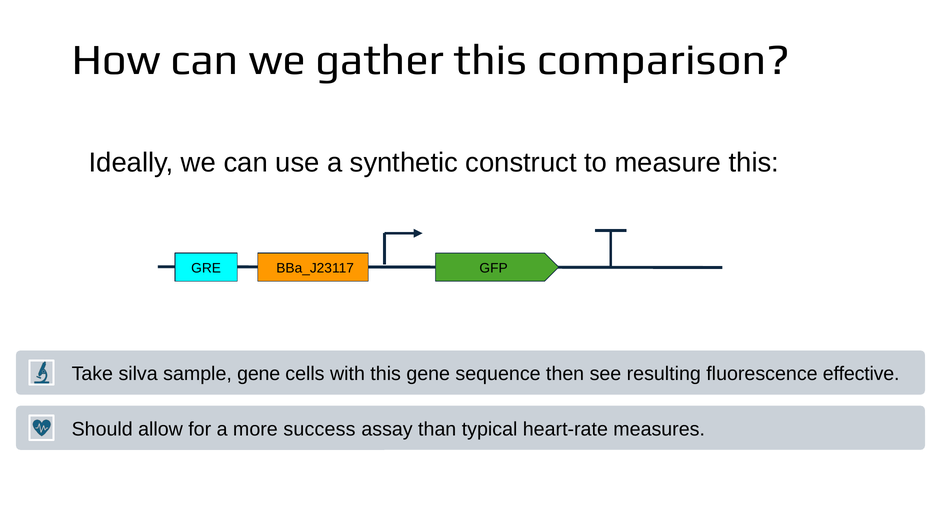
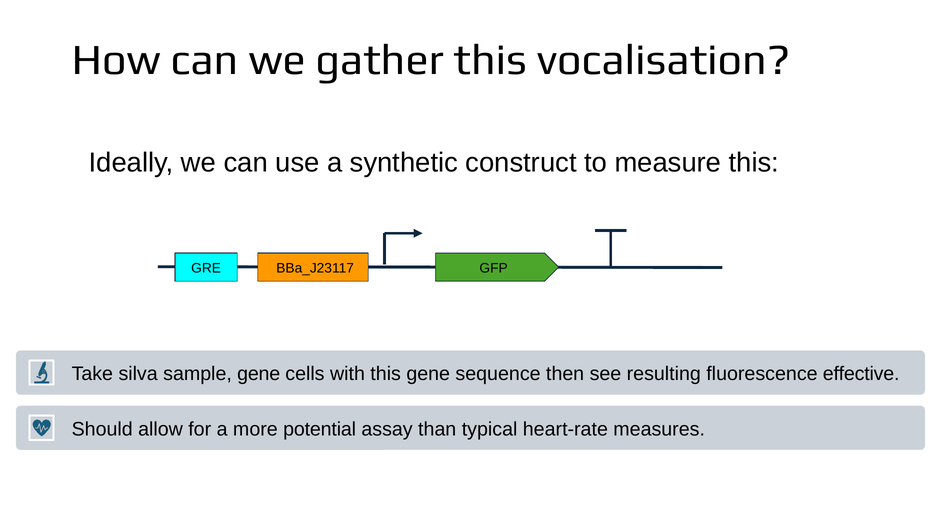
comparison: comparison -> vocalisation
success: success -> potential
